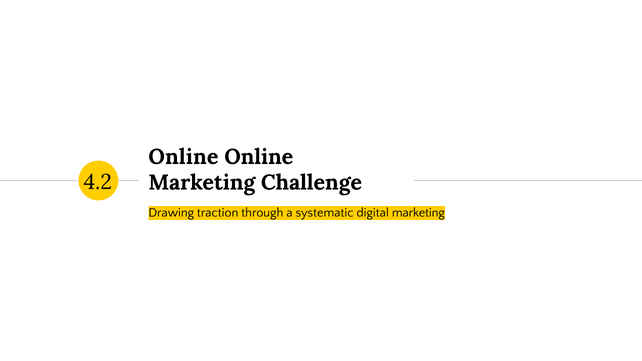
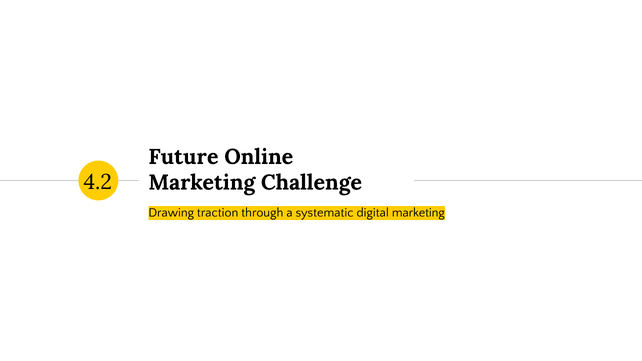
Online at (183, 157): Online -> Future
